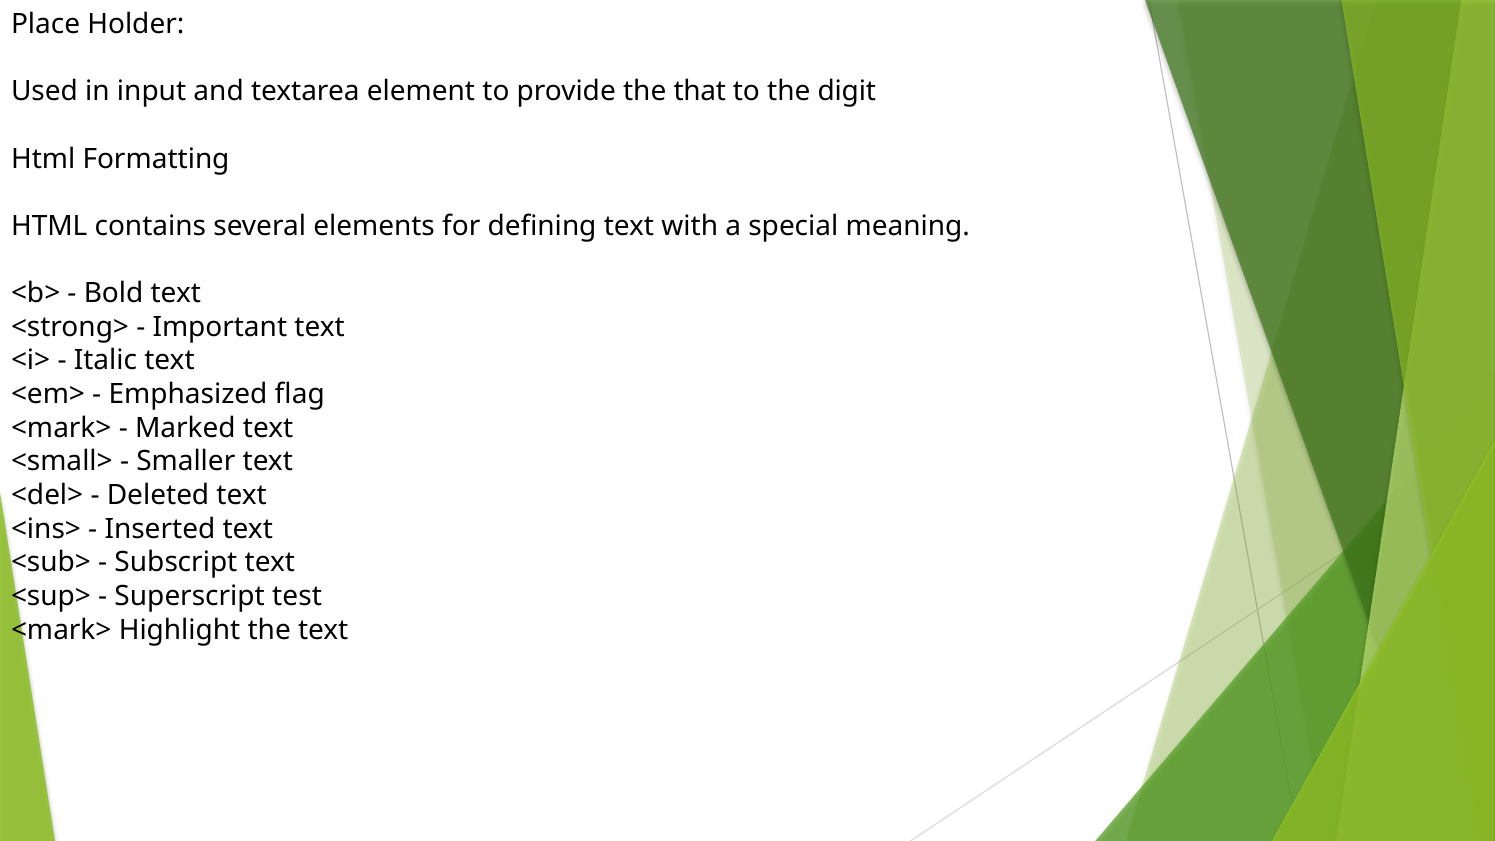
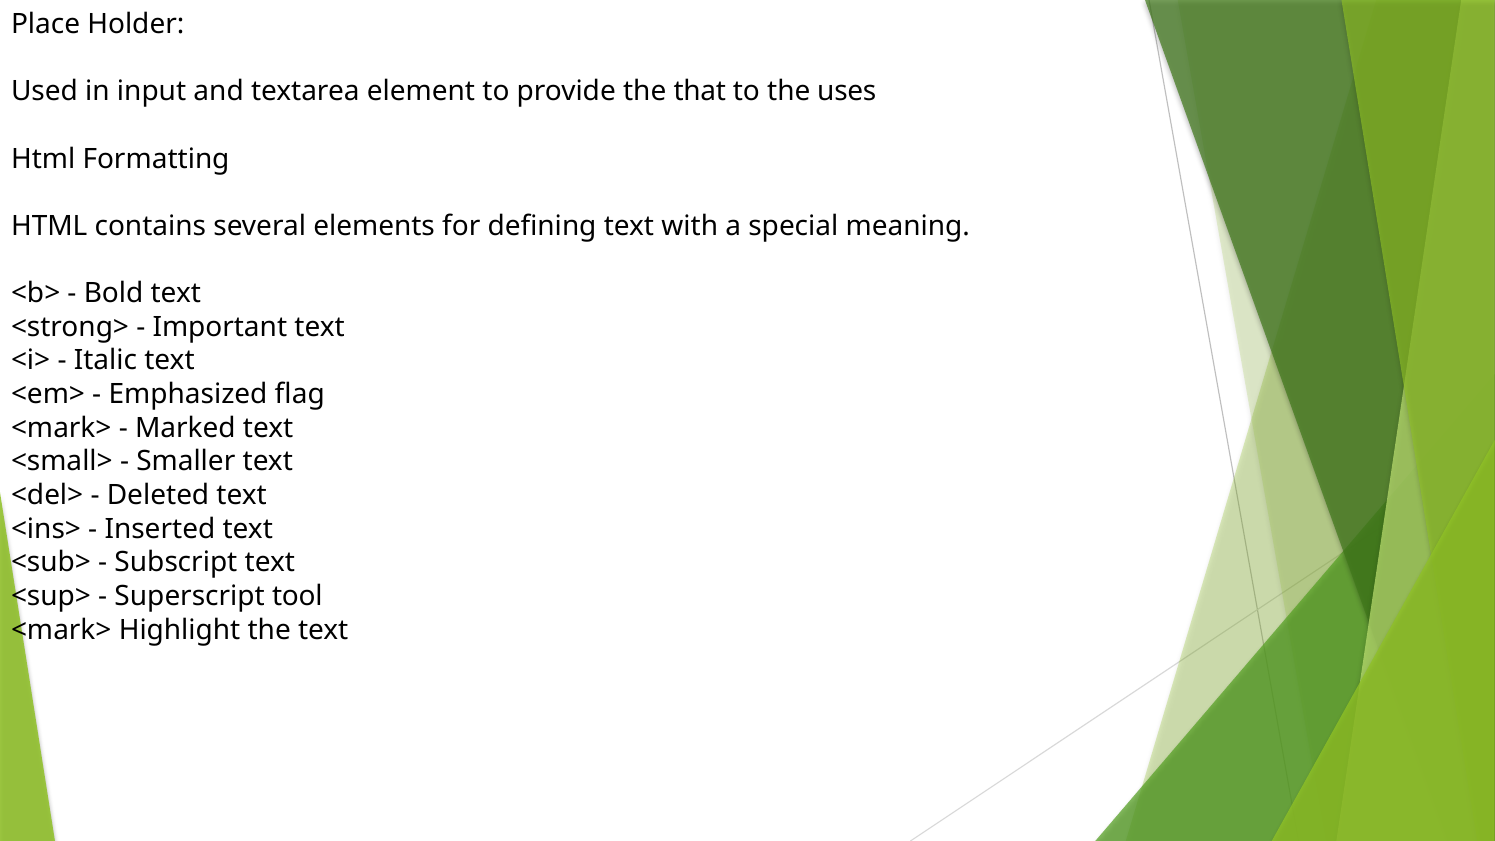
digit: digit -> uses
test: test -> tool
